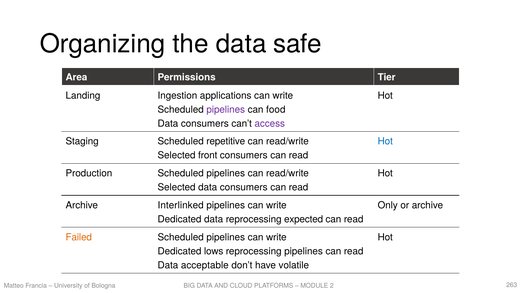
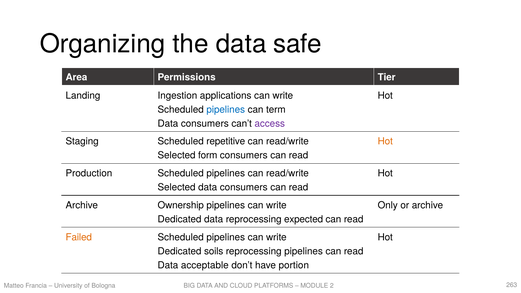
pipelines at (226, 110) colour: purple -> blue
food: food -> term
Hot at (385, 141) colour: blue -> orange
front: front -> form
Interlinked: Interlinked -> Ownership
lows: lows -> soils
volatile: volatile -> portion
